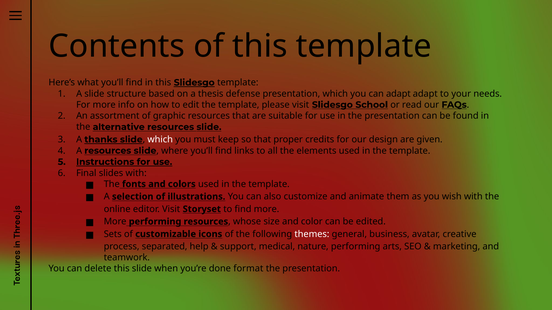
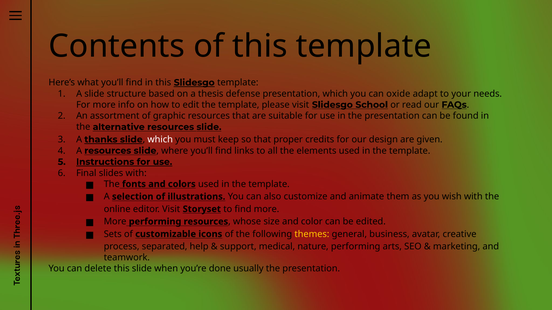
can adapt: adapt -> oxide
themes colour: white -> yellow
format: format -> usually
